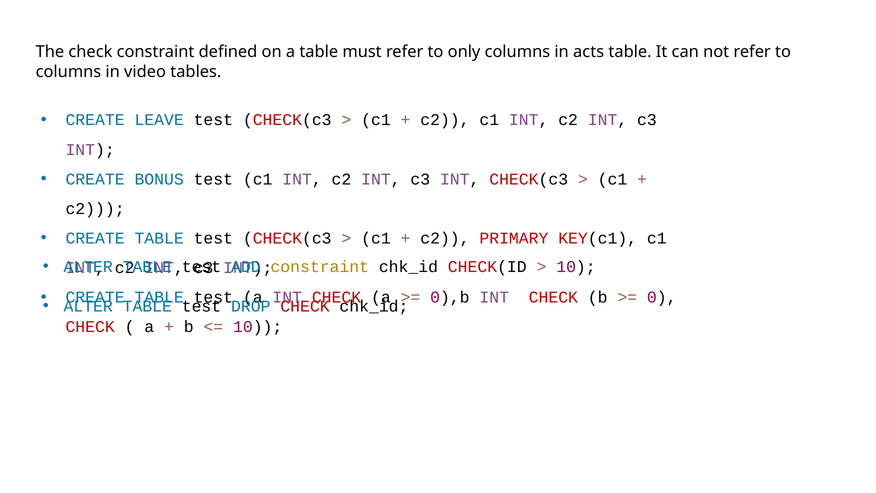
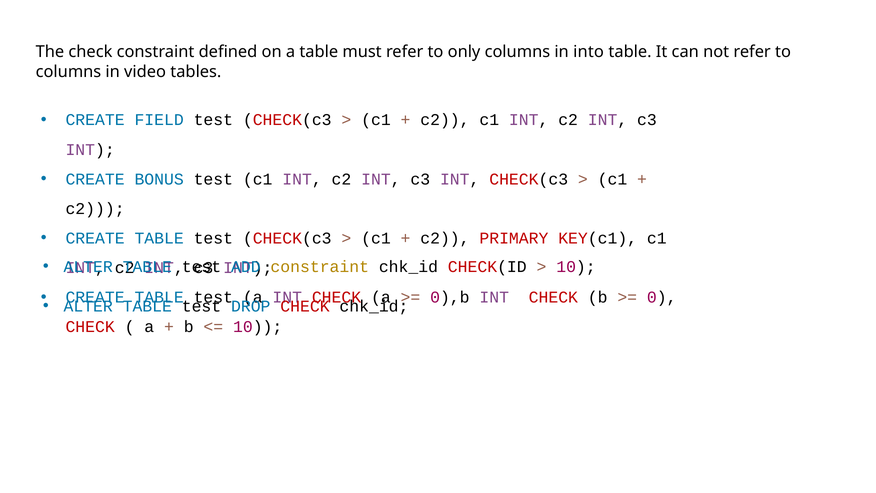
acts: acts -> into
LEAVE: LEAVE -> FIELD
